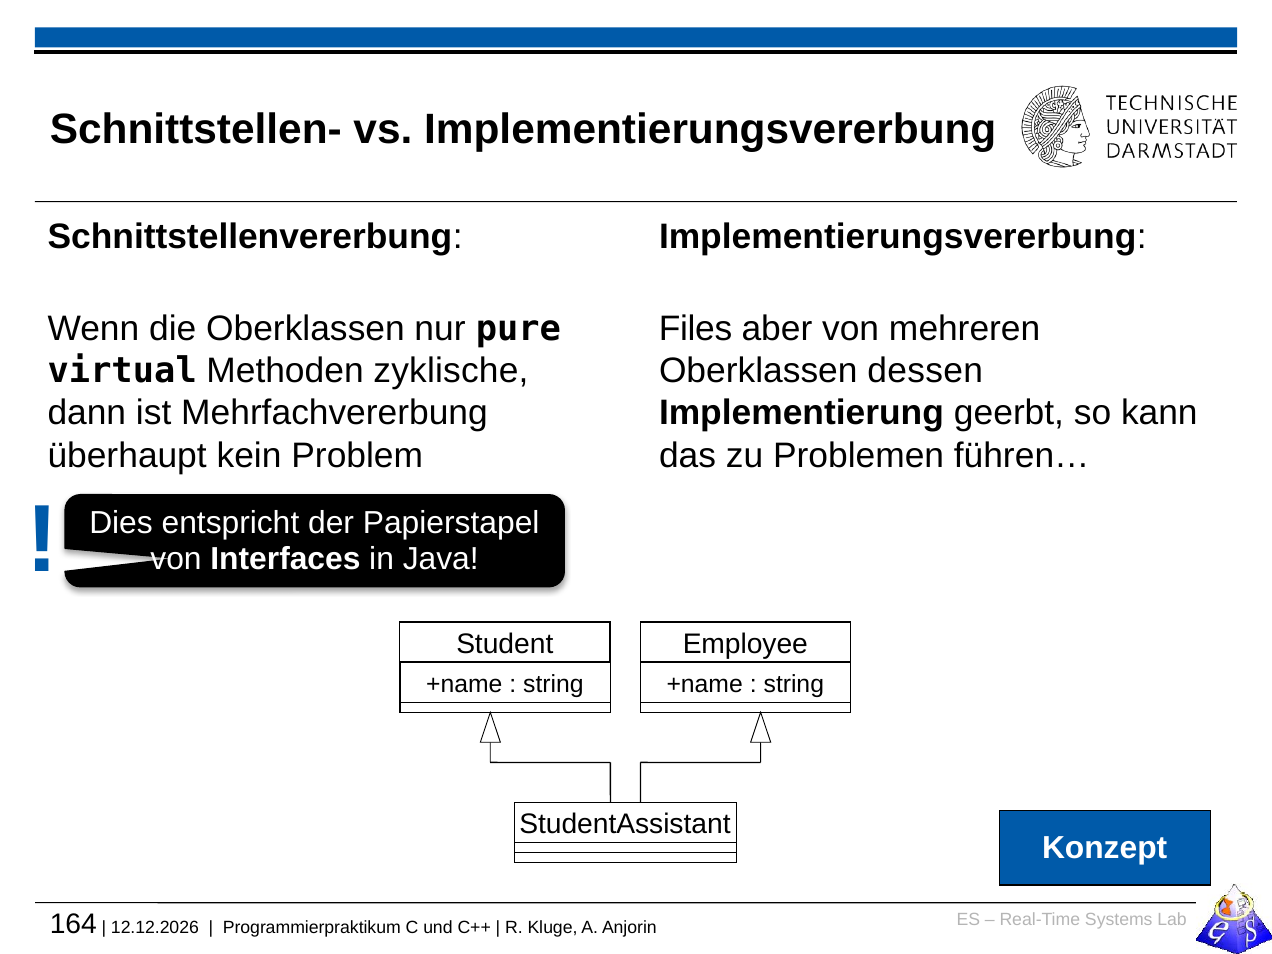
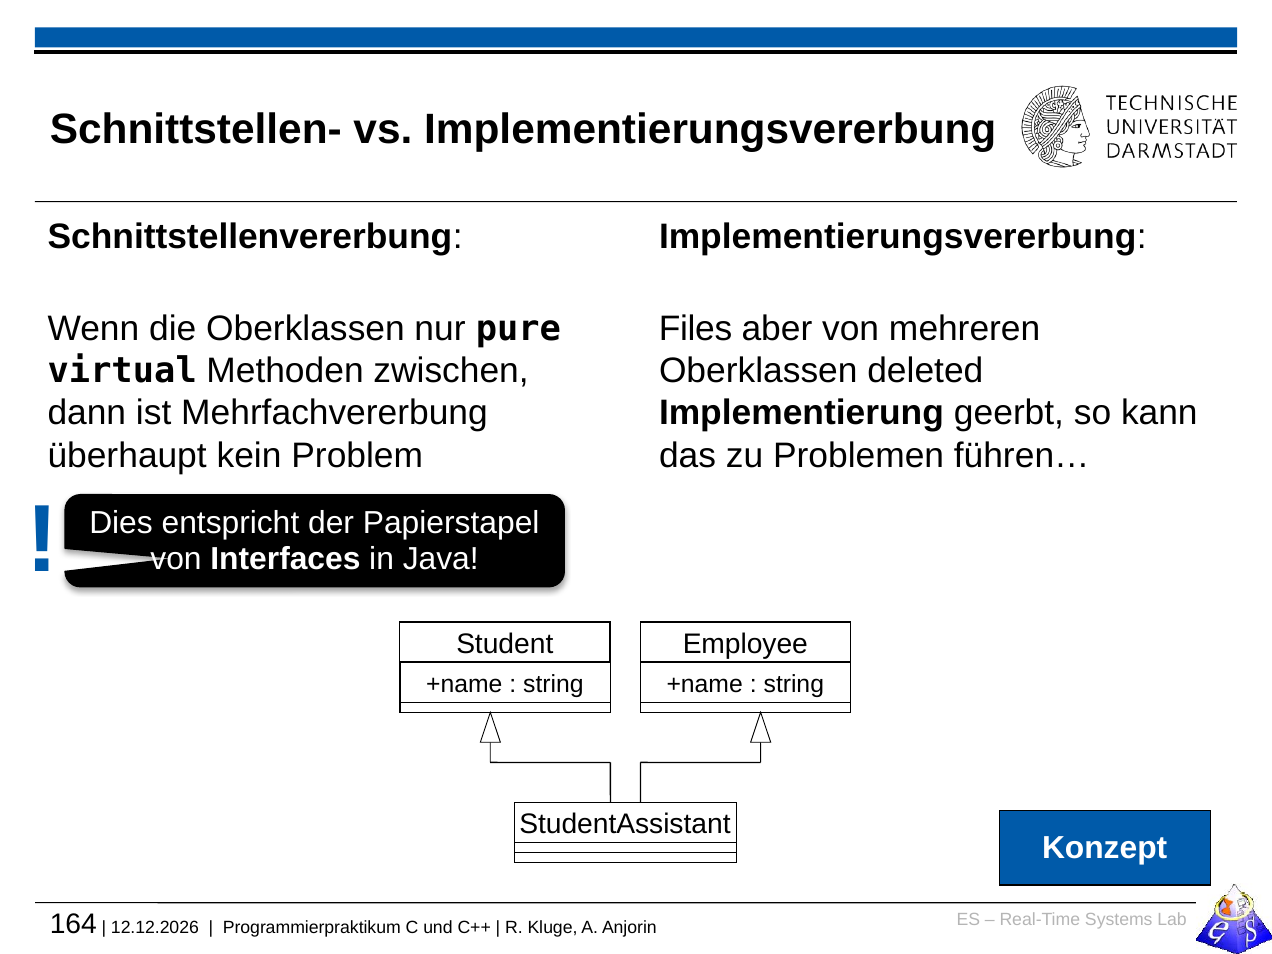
dessen: dessen -> deleted
zyklische: zyklische -> zwischen
